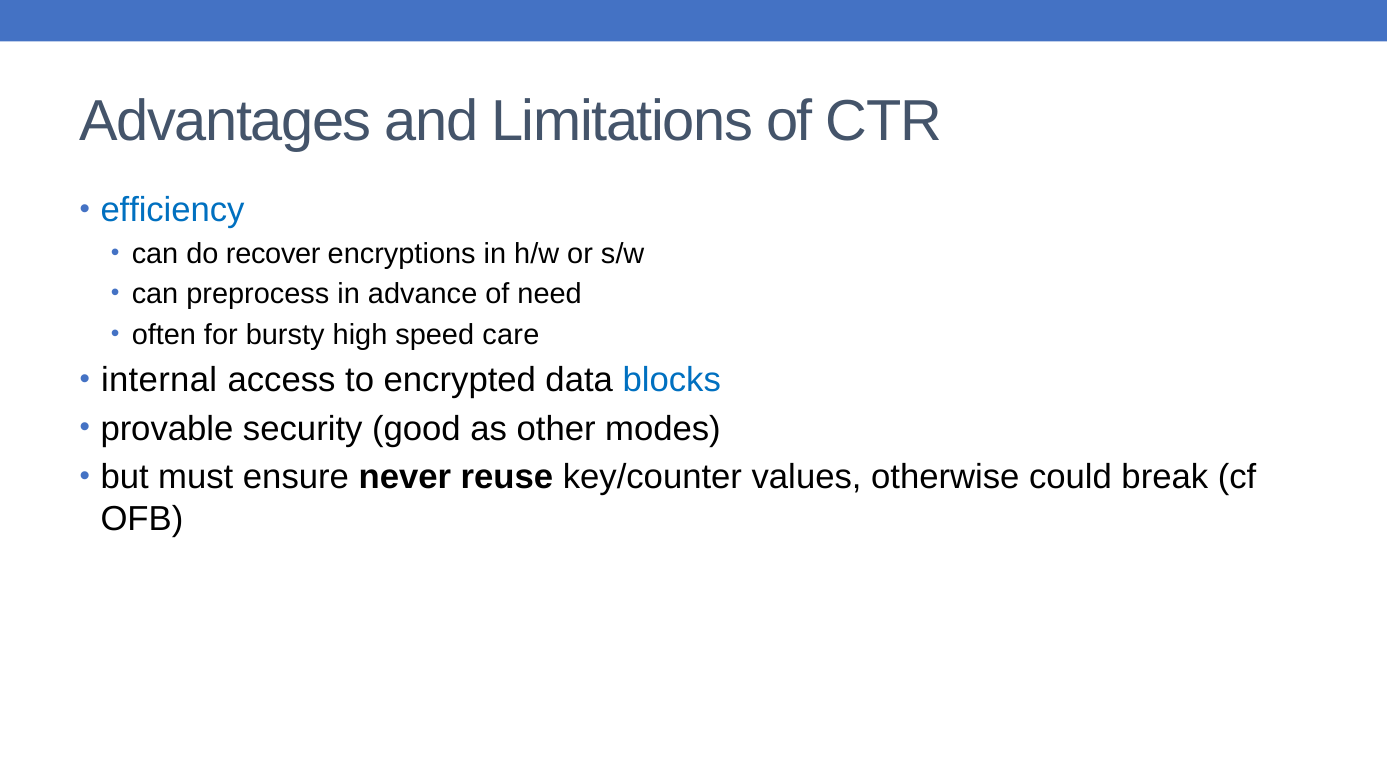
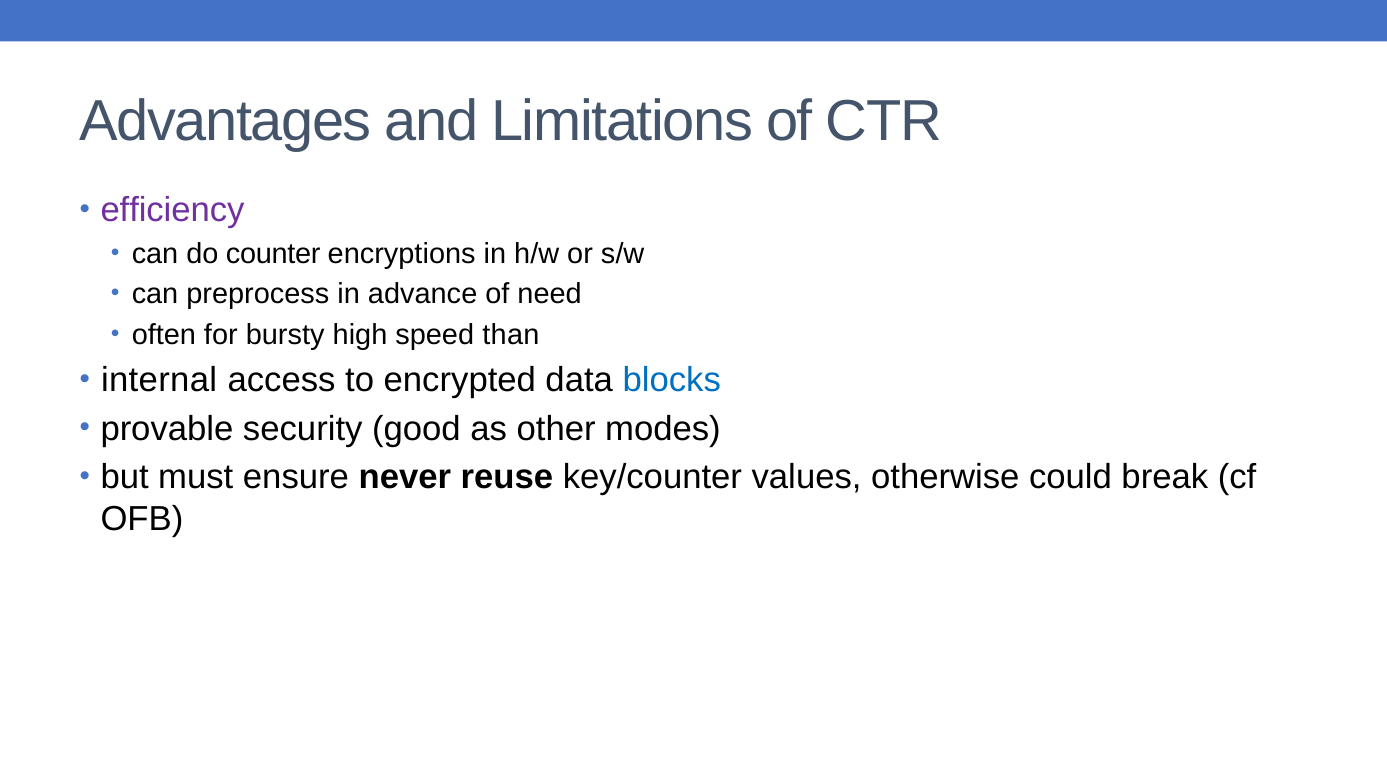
efficiency colour: blue -> purple
recover: recover -> counter
care: care -> than
